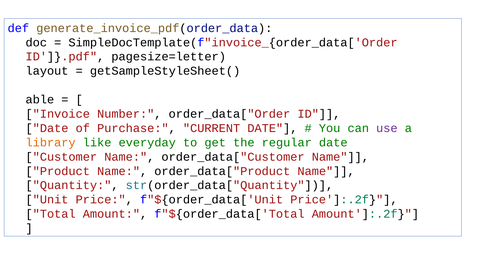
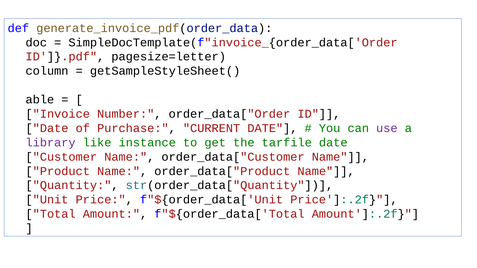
layout: layout -> column
library colour: orange -> purple
everyday: everyday -> instance
regular: regular -> tarfile
